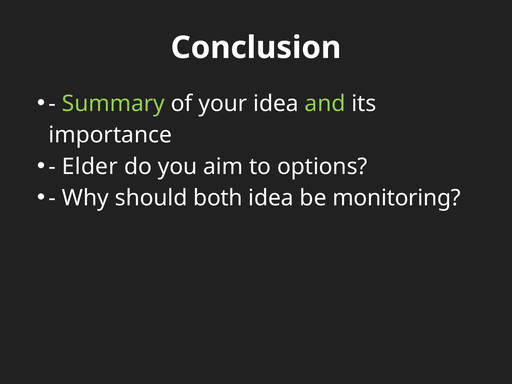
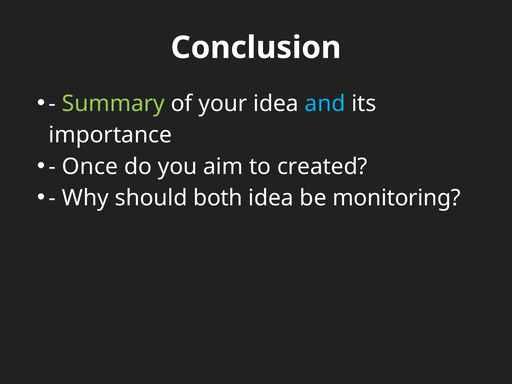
and colour: light green -> light blue
Elder: Elder -> Once
options: options -> created
